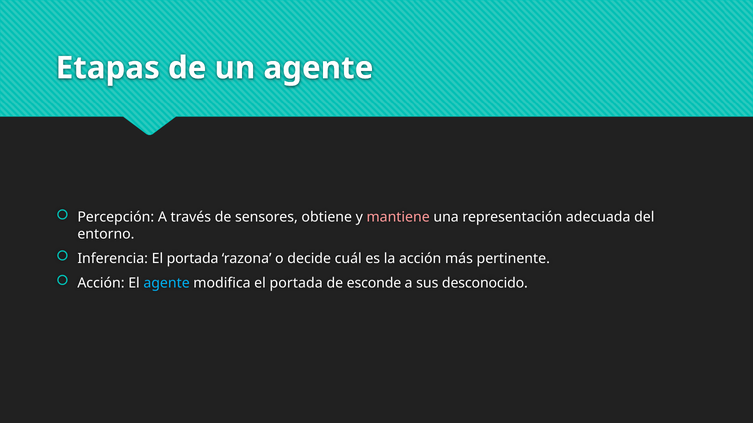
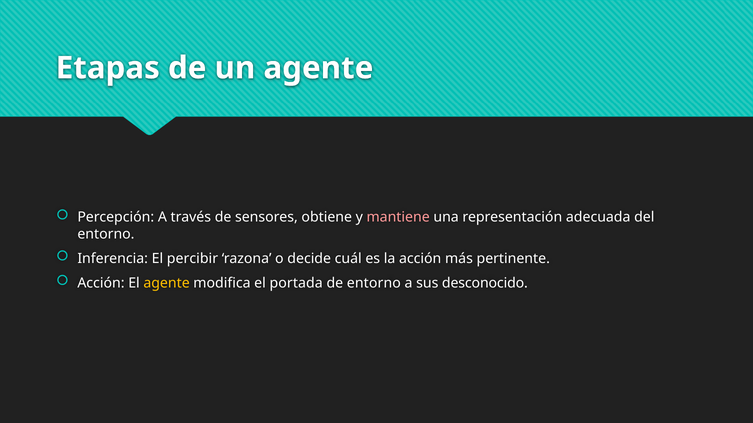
Inferencia El portada: portada -> percibir
agente at (167, 283) colour: light blue -> yellow
de esconde: esconde -> entorno
